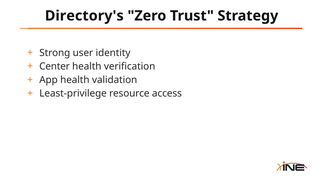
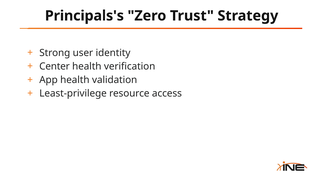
Directory's: Directory's -> Principals's
